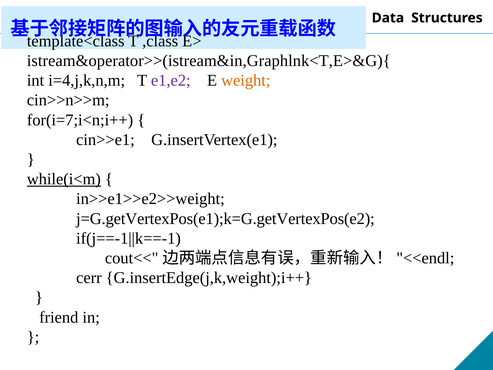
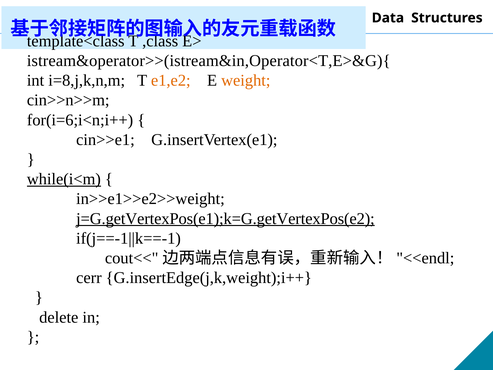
istream&operator>>(istream&in,Graphlnk<T,E>&G){: istream&operator>>(istream&in,Graphlnk<T,E>&G){ -> istream&operator>>(istream&in,Operator<T,E>&G){
i=4,j,k,n,m: i=4,j,k,n,m -> i=8,j,k,n,m
e1,e2 colour: purple -> orange
for(i=7;i<n;i++: for(i=7;i<n;i++ -> for(i=6;i<n;i++
j=G.getVertexPos(e1);k=G.getVertexPos(e2 underline: none -> present
friend: friend -> delete
